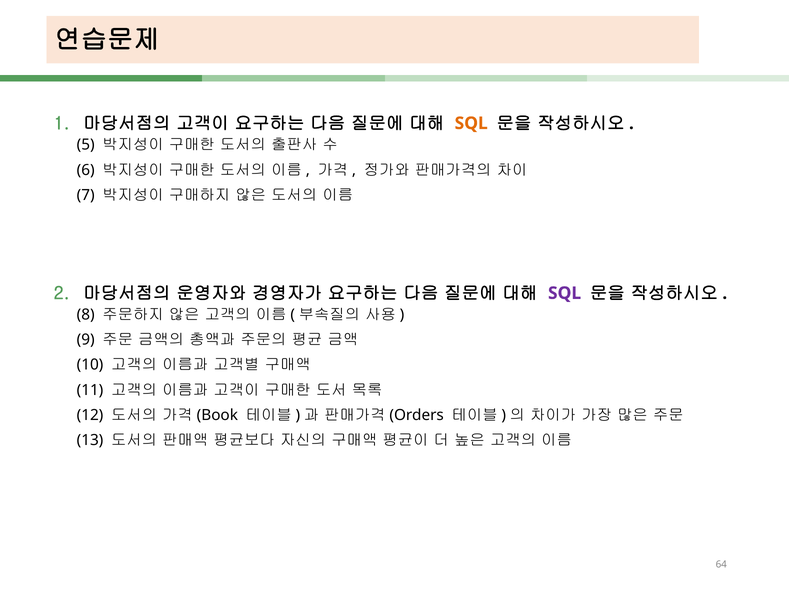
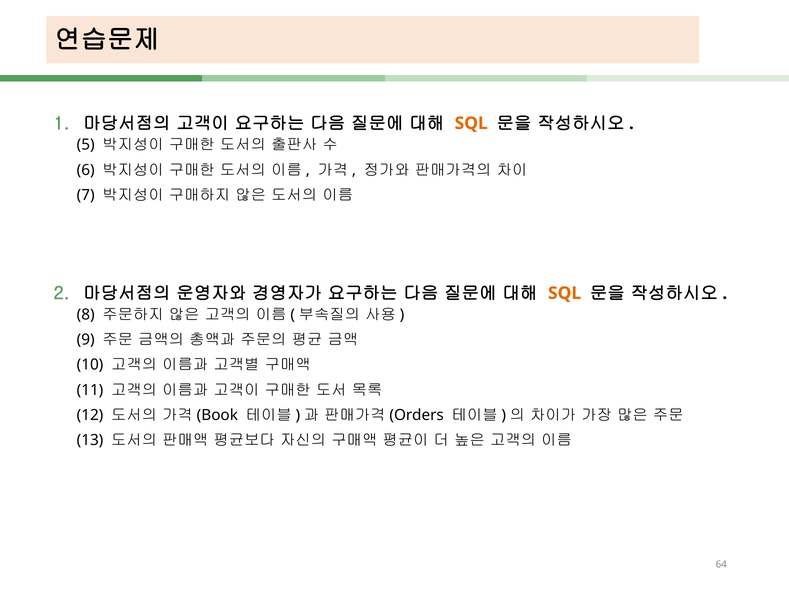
SQL at (565, 293) colour: purple -> orange
